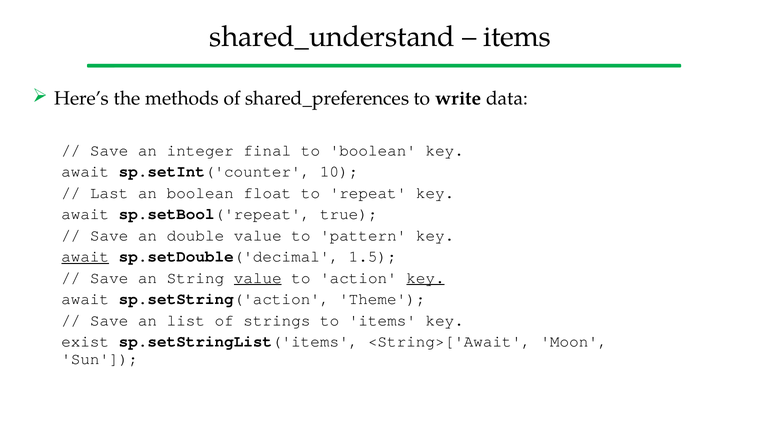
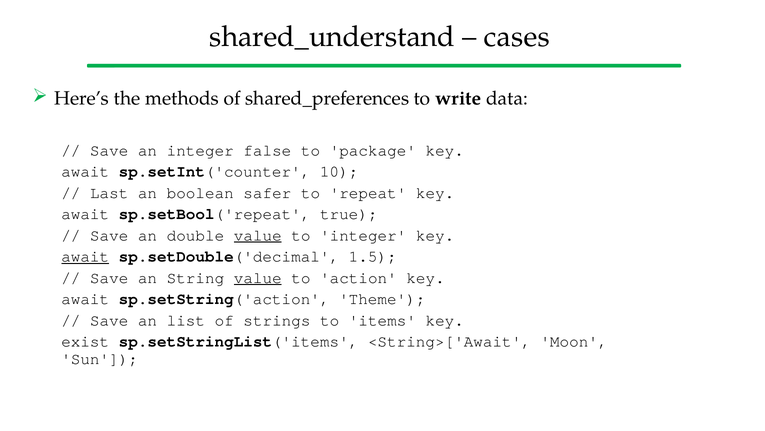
items at (517, 37): items -> cases
final: final -> false
to boolean: boolean -> package
float: float -> safer
value at (258, 235) underline: none -> present
to pattern: pattern -> integer
key at (426, 277) underline: present -> none
